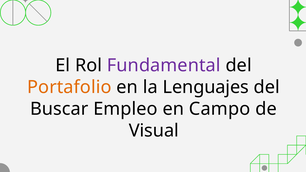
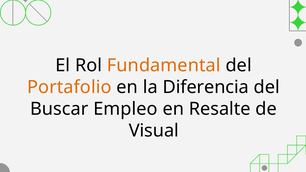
Fundamental colour: purple -> orange
Lenguajes: Lenguajes -> Diferencia
Campo: Campo -> Resalte
